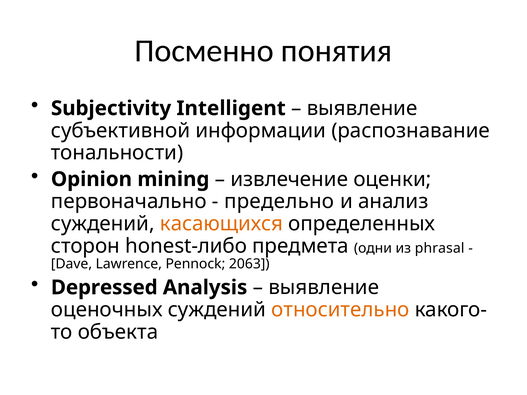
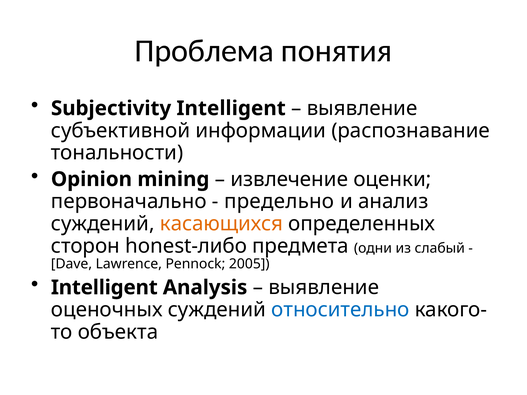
Посменно: Посменно -> Проблема
phrasal: phrasal -> слабый
2063: 2063 -> 2005
Depressed at (104, 288): Depressed -> Intelligent
относительно colour: orange -> blue
